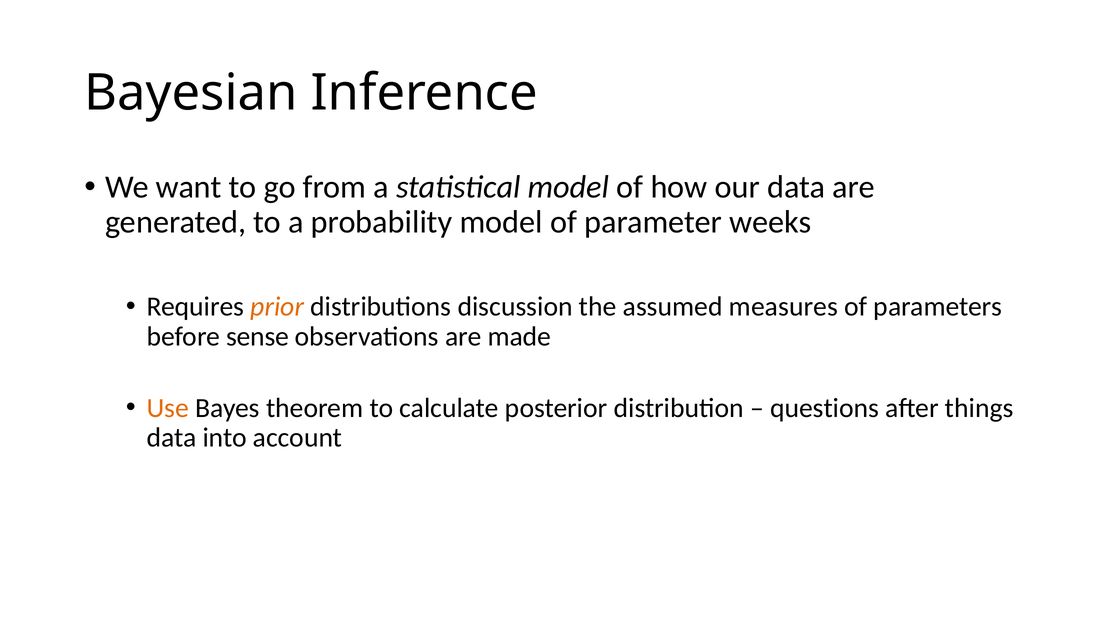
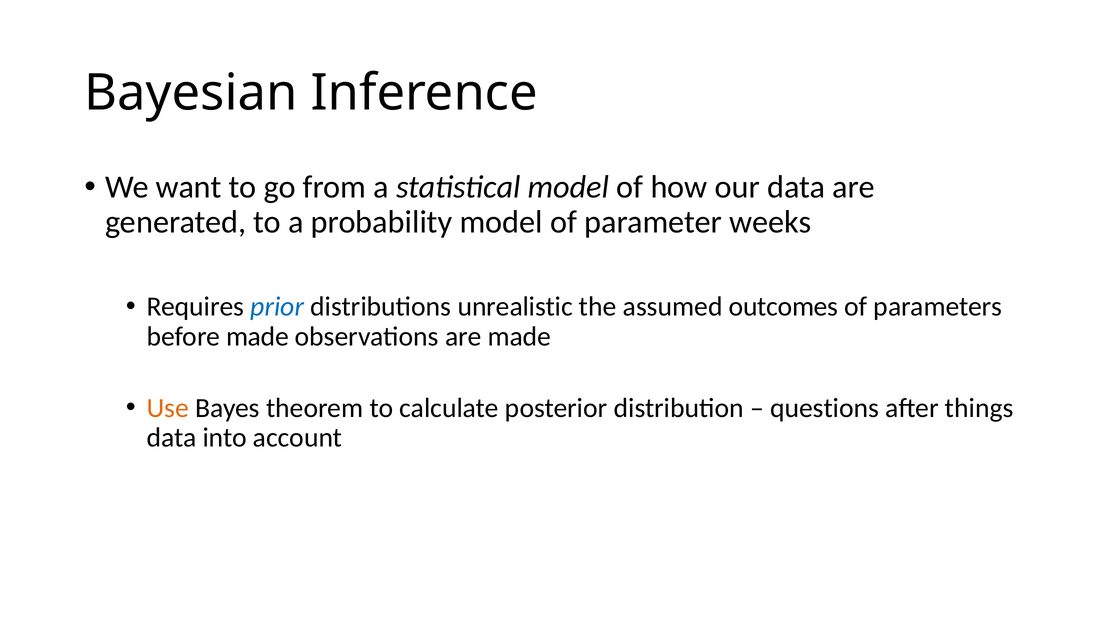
prior colour: orange -> blue
discussion: discussion -> unrealistic
measures: measures -> outcomes
before sense: sense -> made
